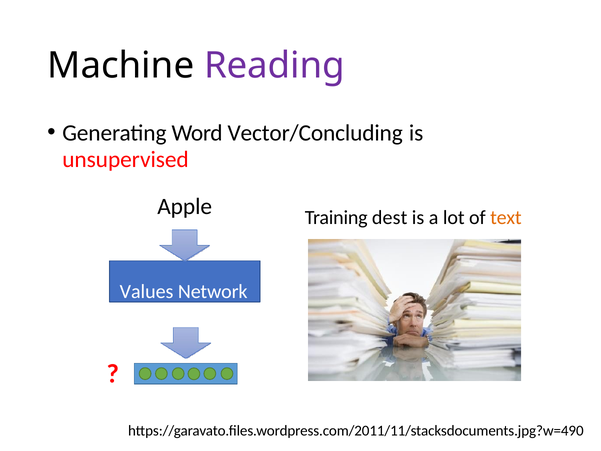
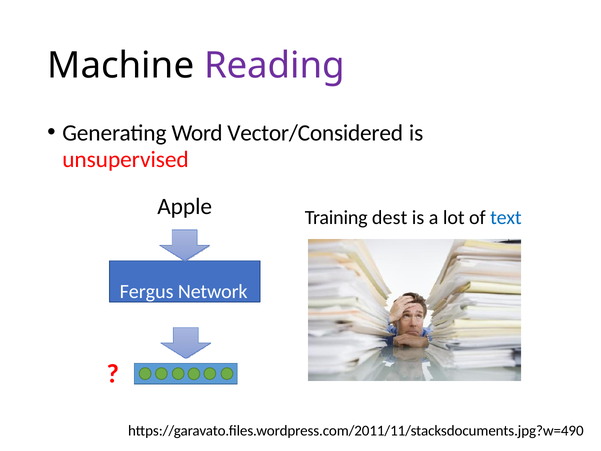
Vector/Concluding: Vector/Concluding -> Vector/Considered
text colour: orange -> blue
Values: Values -> Fergus
